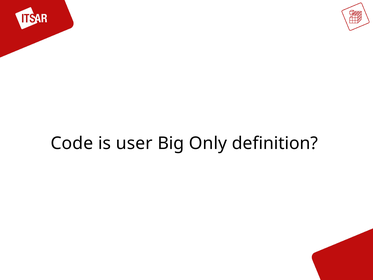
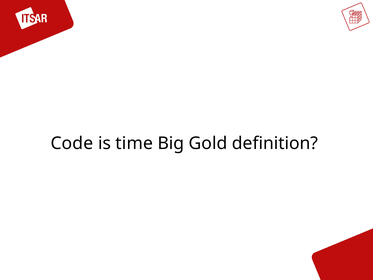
user: user -> time
Only: Only -> Gold
